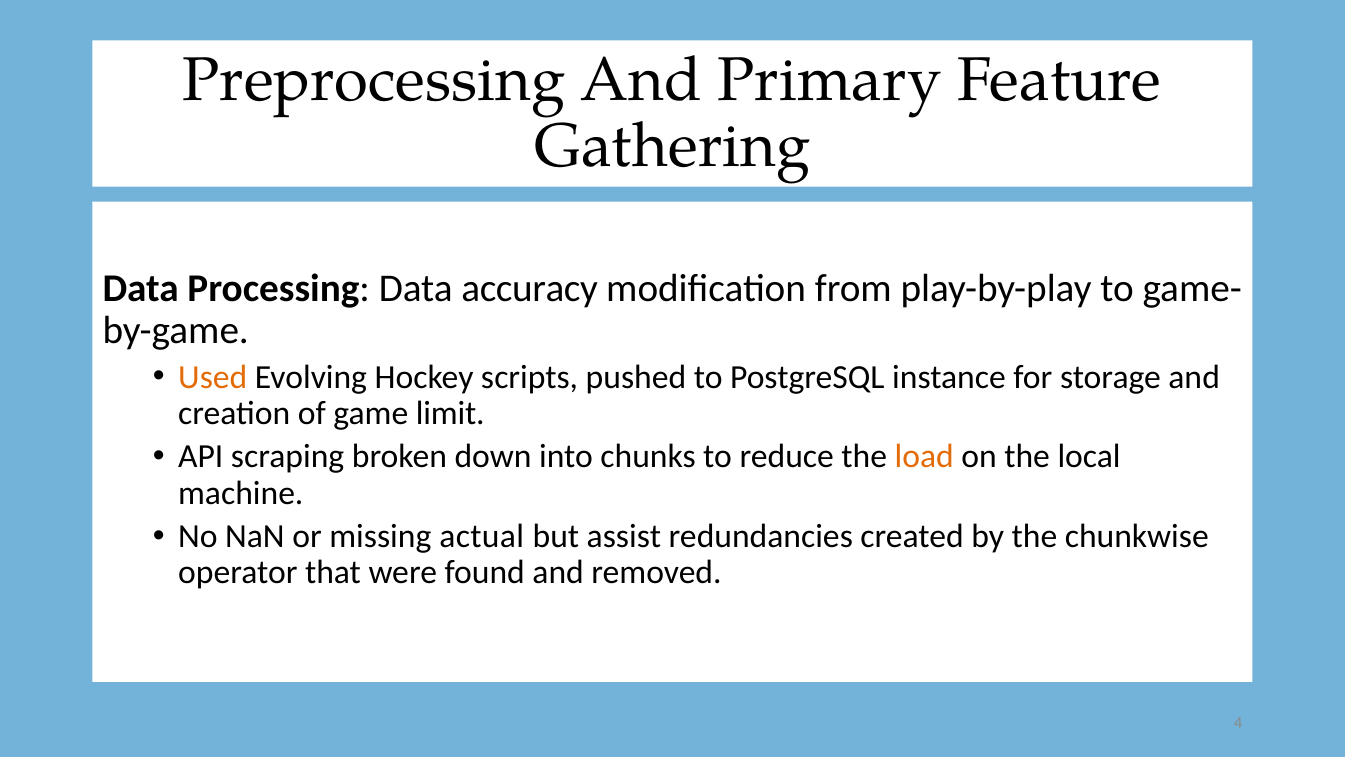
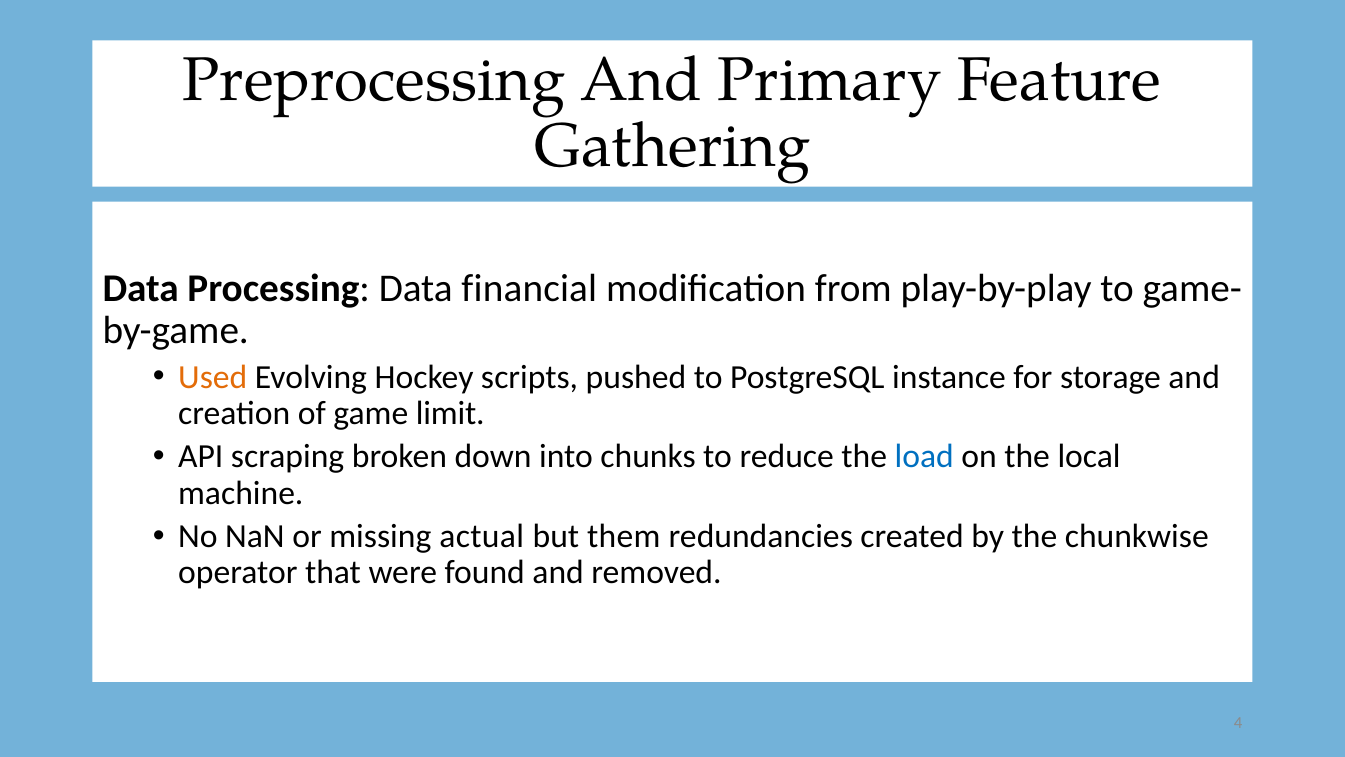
accuracy: accuracy -> financial
load colour: orange -> blue
assist: assist -> them
